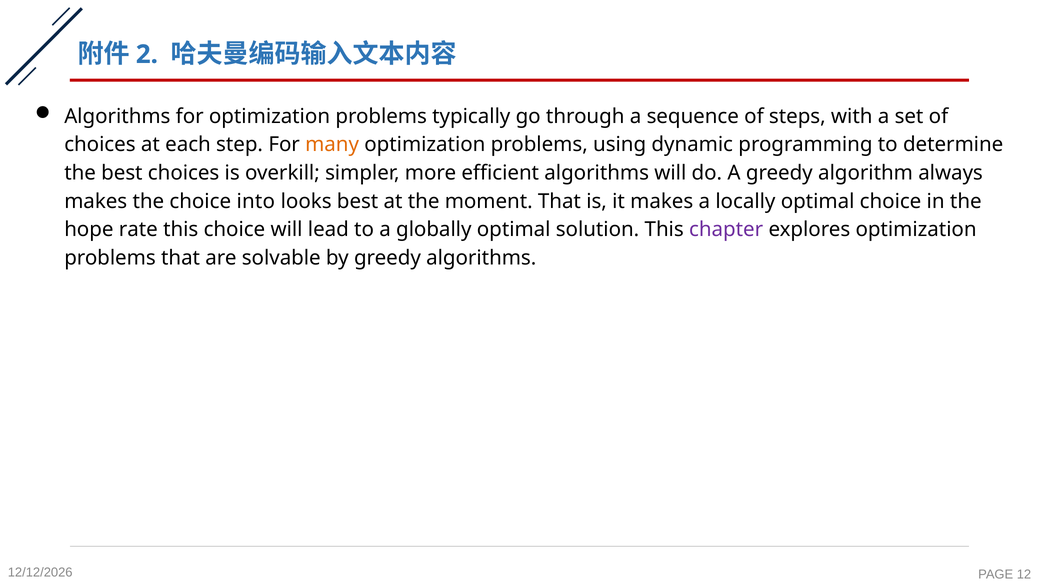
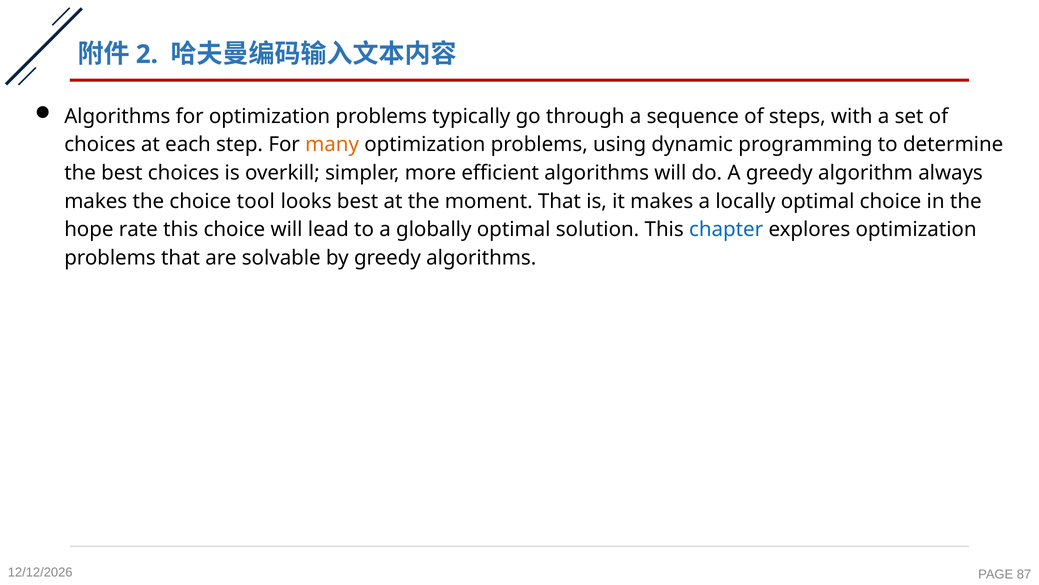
into: into -> tool
chapter colour: purple -> blue
12: 12 -> 87
